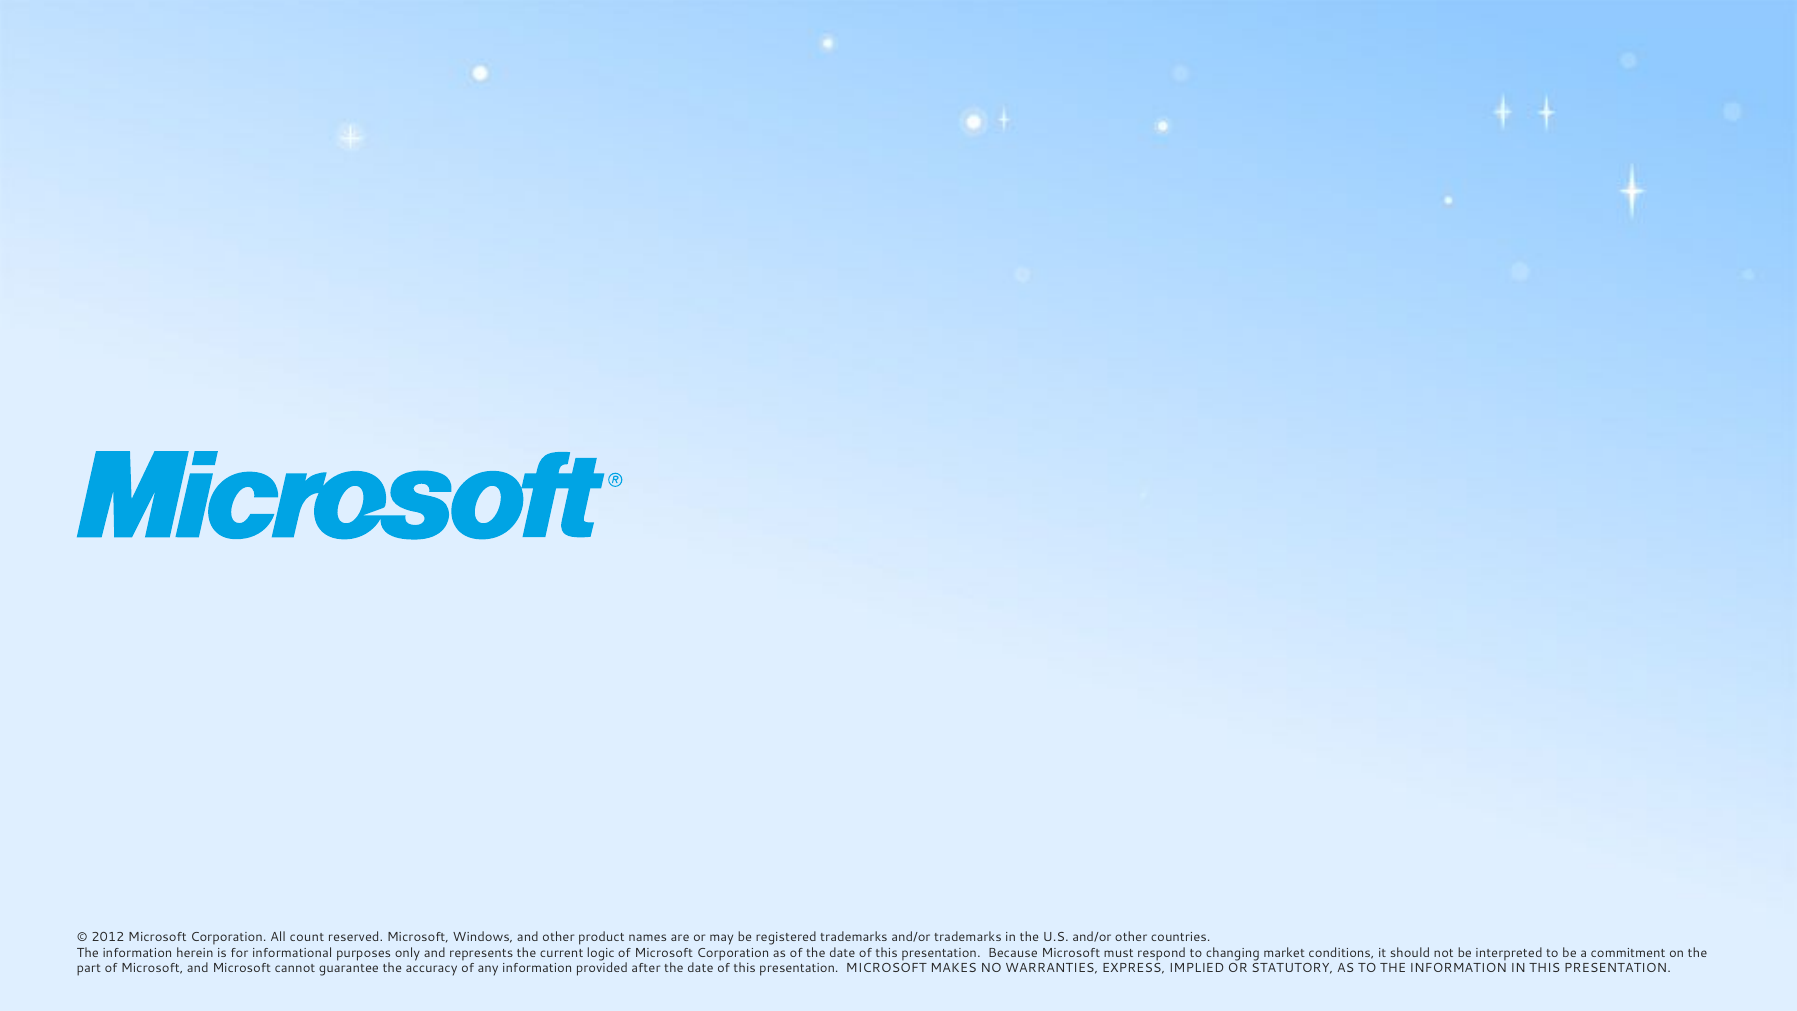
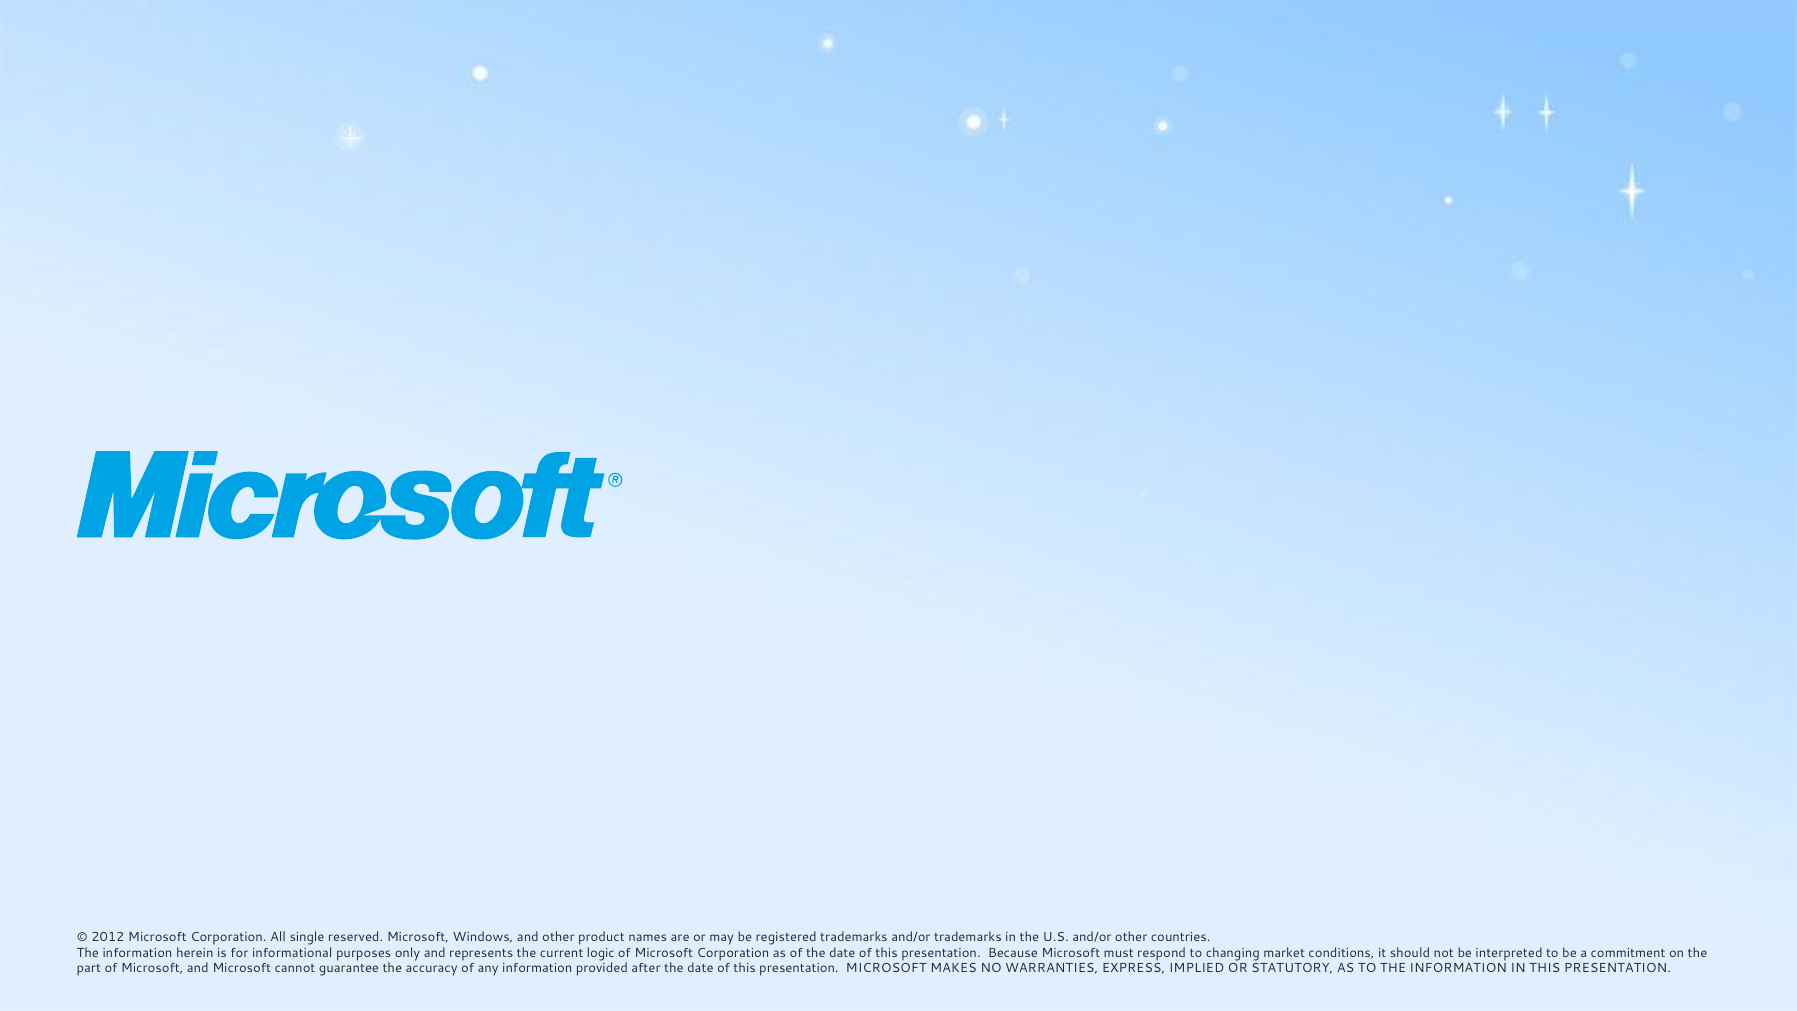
count: count -> single
